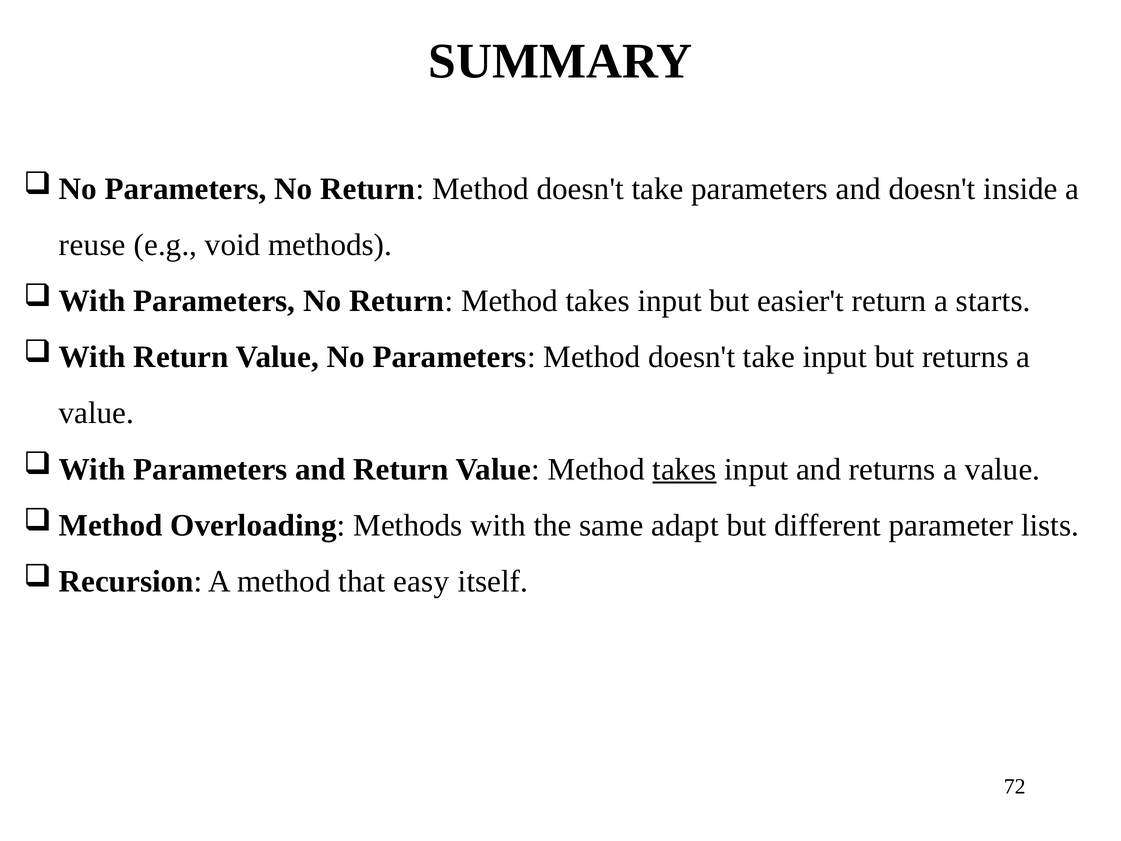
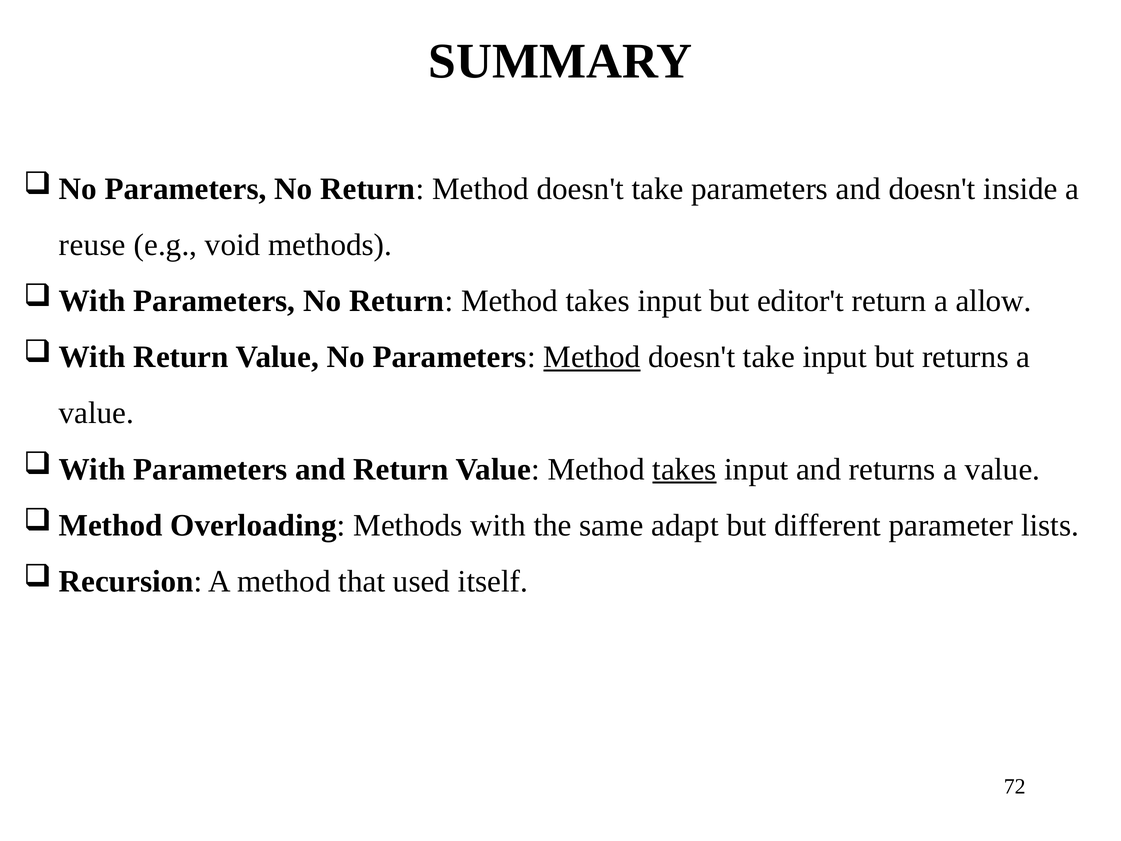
easier't: easier't -> editor't
starts: starts -> allow
Method at (592, 357) underline: none -> present
easy: easy -> used
